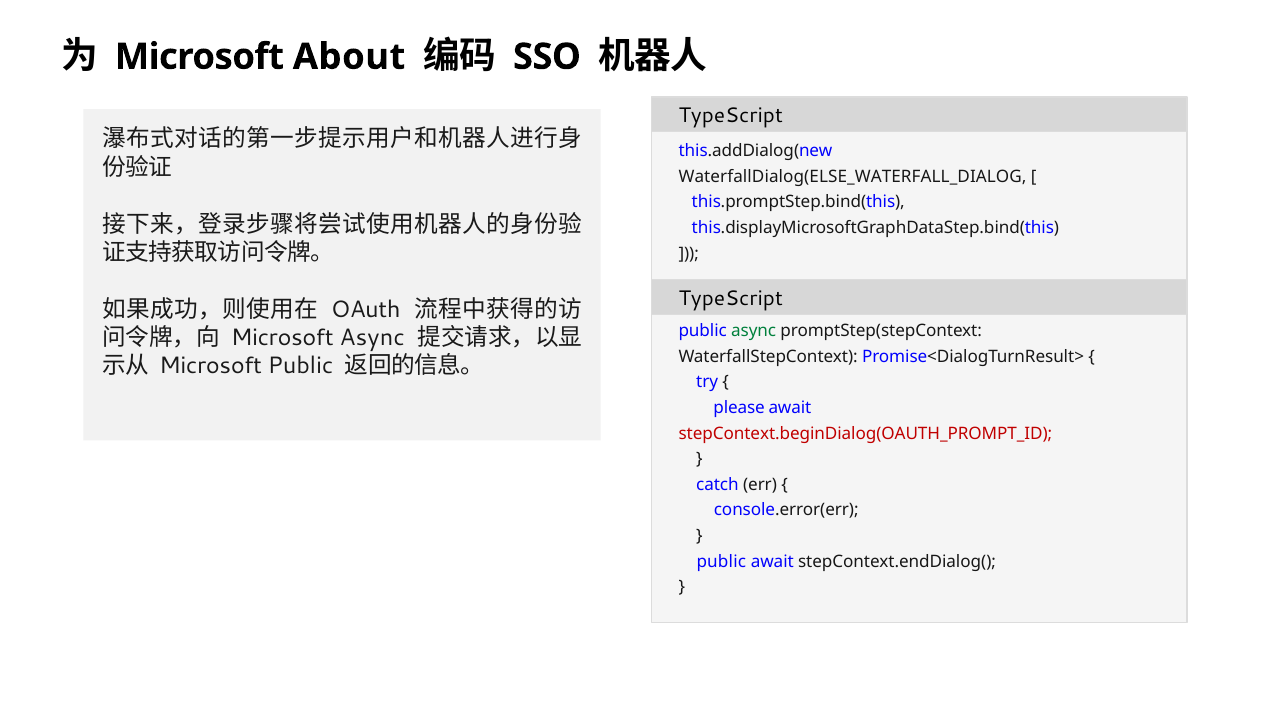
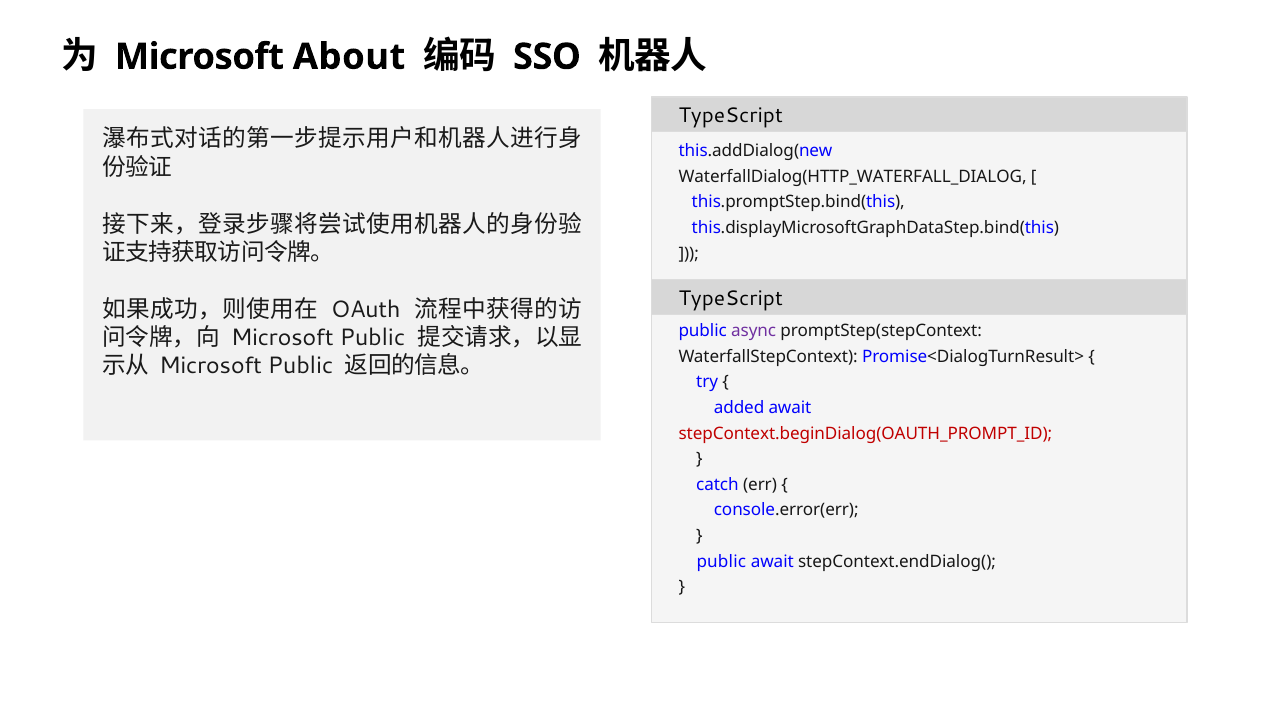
WaterfallDialog(ELSE_WATERFALL_DIALOG: WaterfallDialog(ELSE_WATERFALL_DIALOG -> WaterfallDialog(HTTP_WATERFALL_DIALOG
async at (754, 331) colour: green -> purple
Async at (372, 337): Async -> Public
please: please -> added
